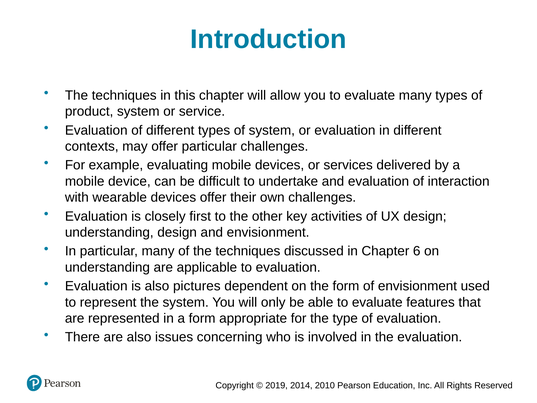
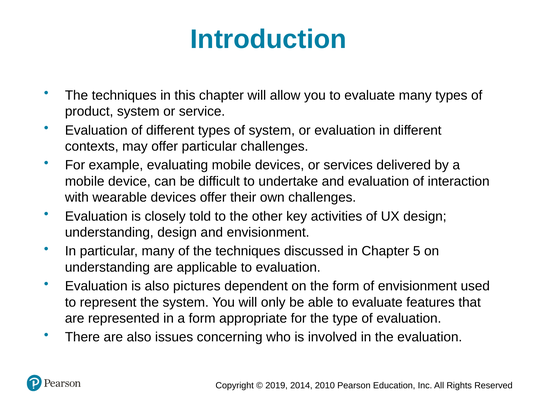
first: first -> told
6: 6 -> 5
